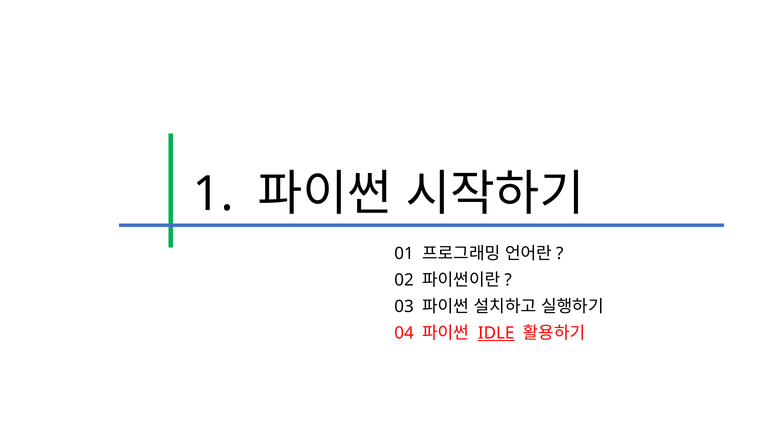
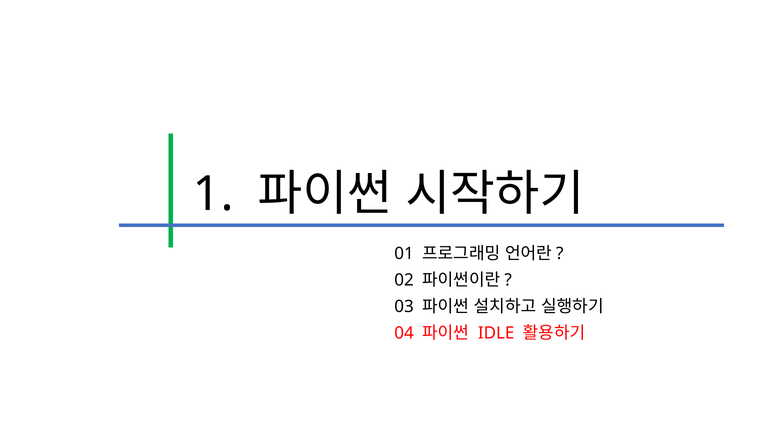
IDLE underline: present -> none
